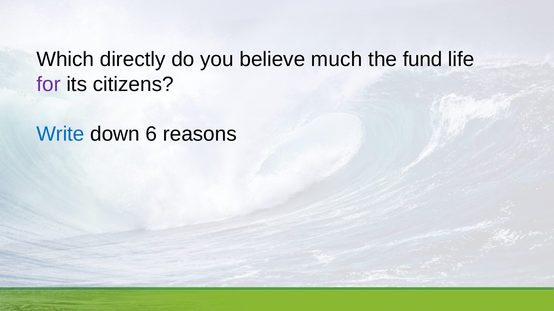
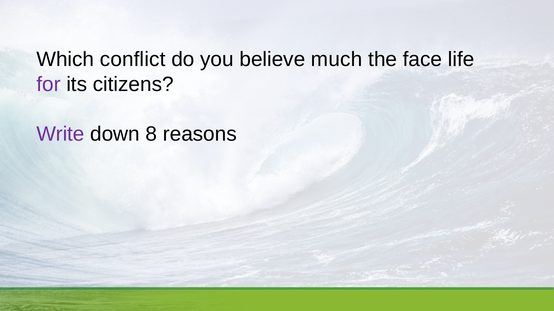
directly: directly -> conflict
fund: fund -> face
Write colour: blue -> purple
6: 6 -> 8
